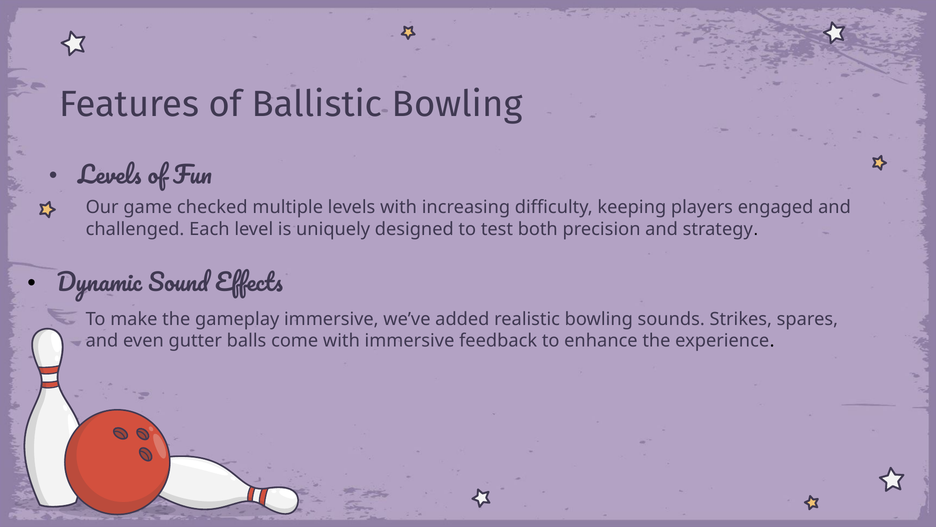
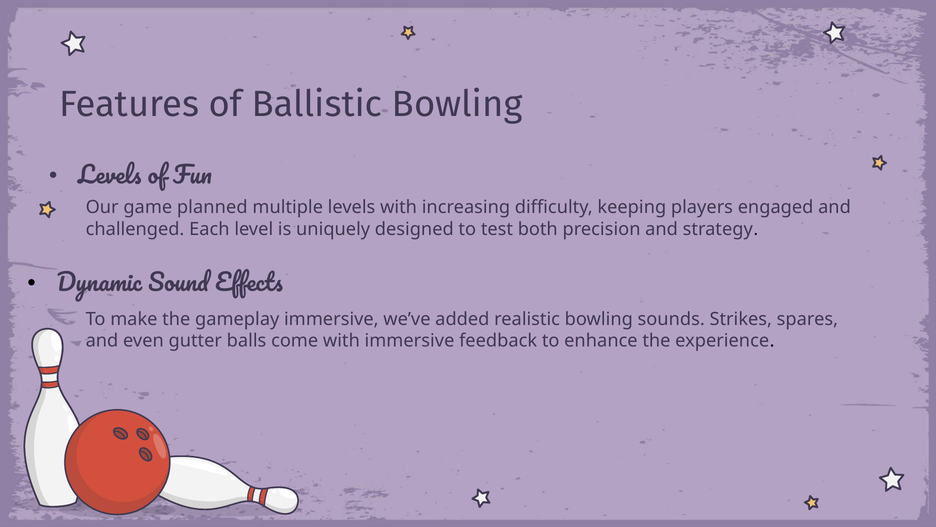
checked: checked -> planned
